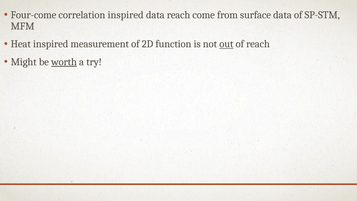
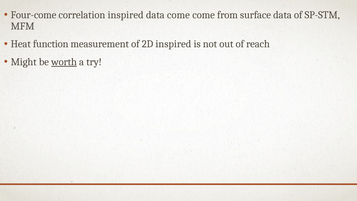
data reach: reach -> come
Heat inspired: inspired -> function
2D function: function -> inspired
out underline: present -> none
